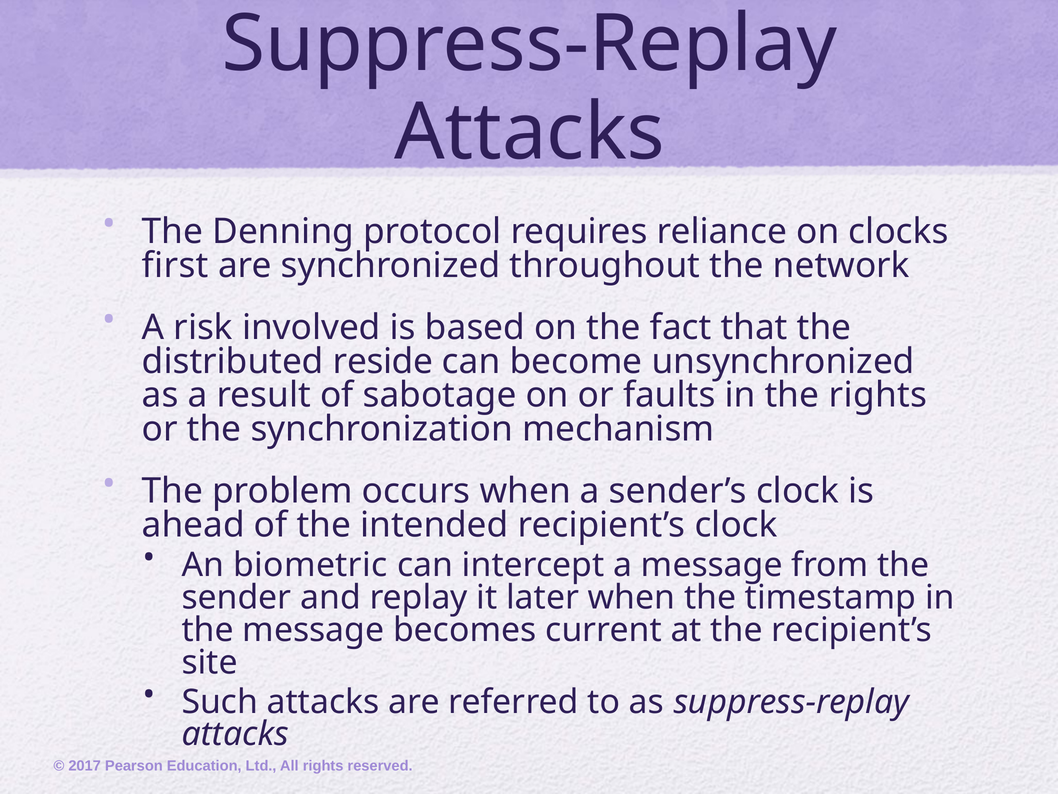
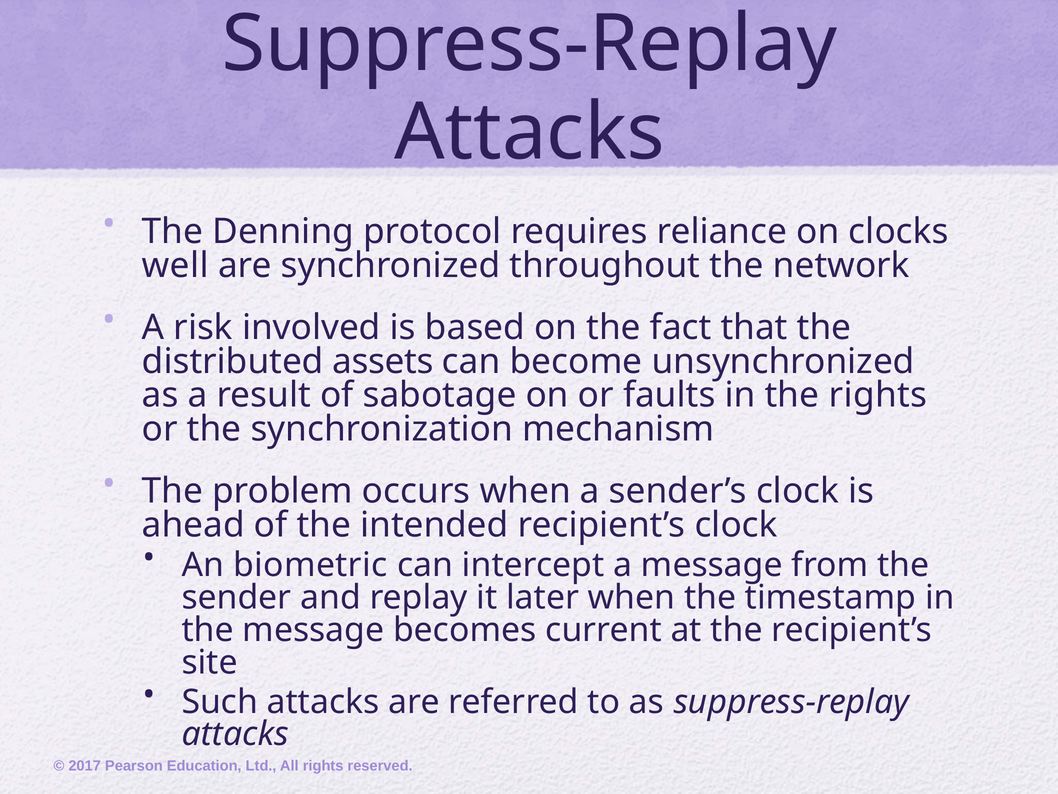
first: first -> well
reside: reside -> assets
